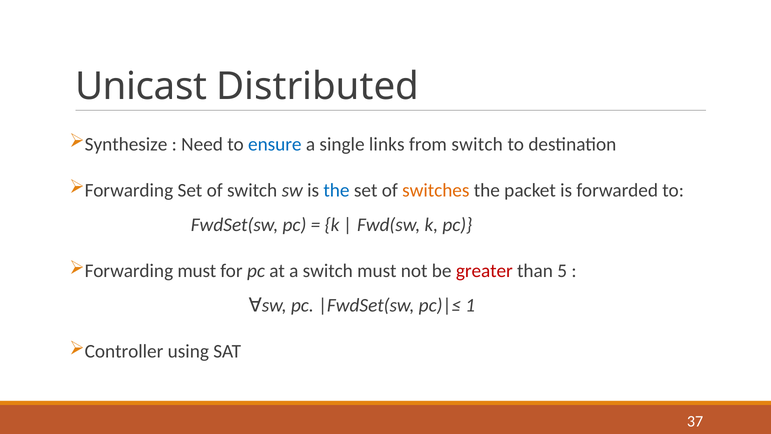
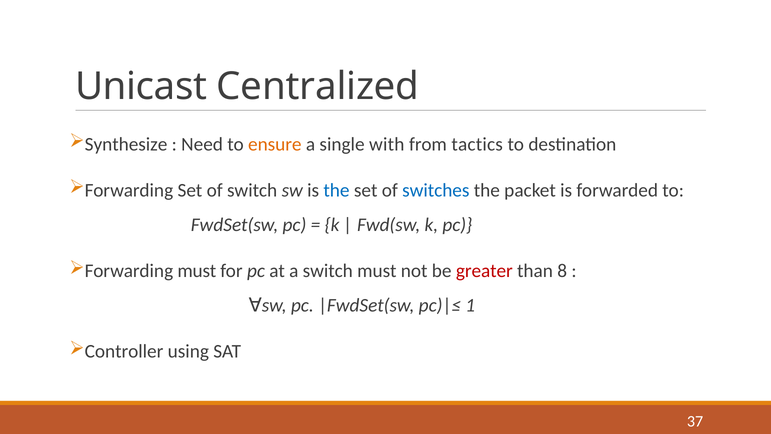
Distributed: Distributed -> Centralized
ensure colour: blue -> orange
links: links -> with
from switch: switch -> tactics
switches colour: orange -> blue
5: 5 -> 8
